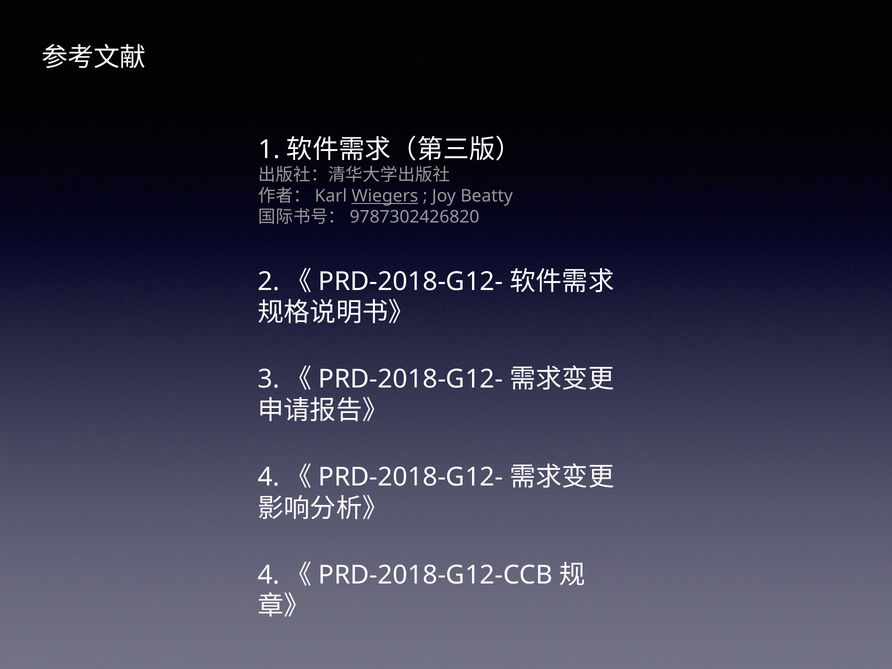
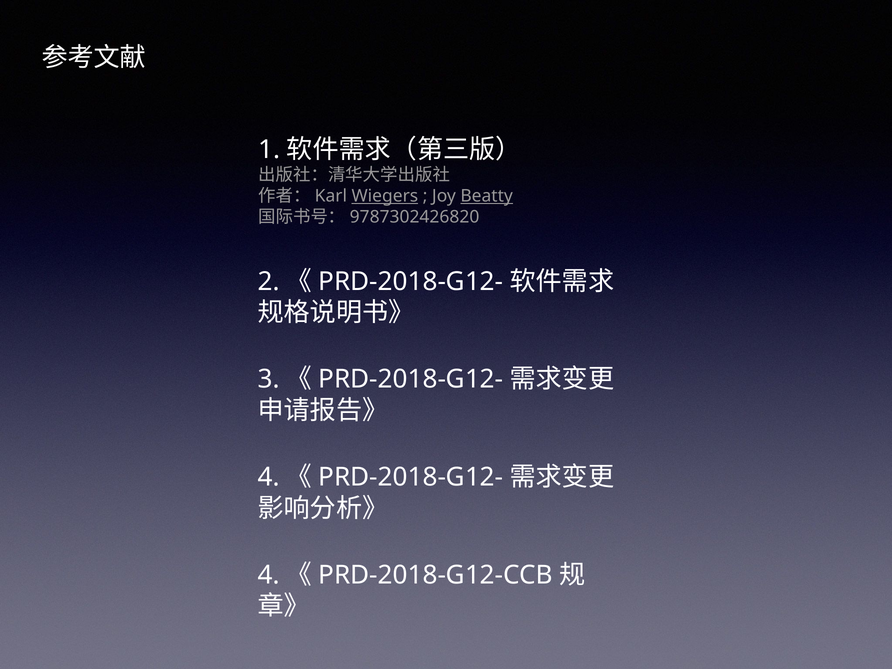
Beatty underline: none -> present
